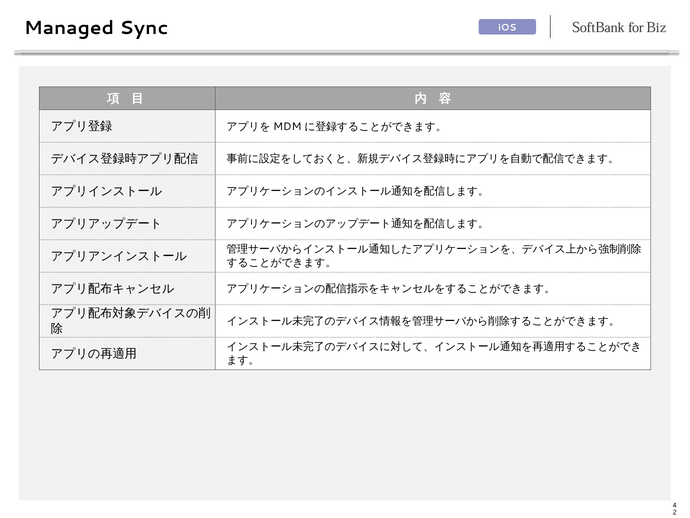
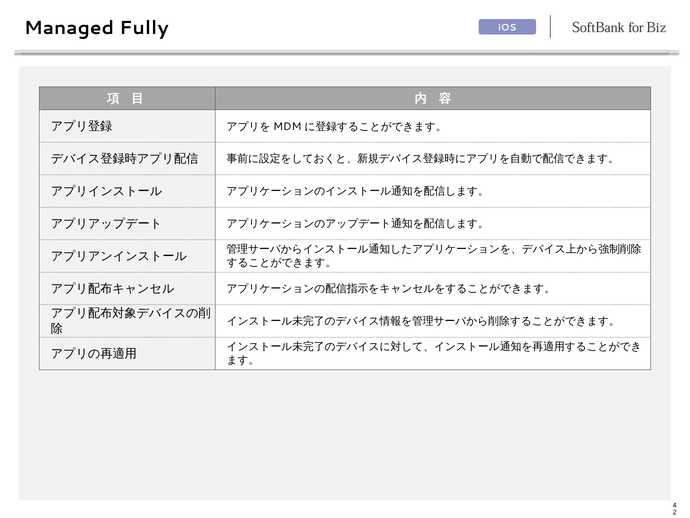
Sync: Sync -> Fully
